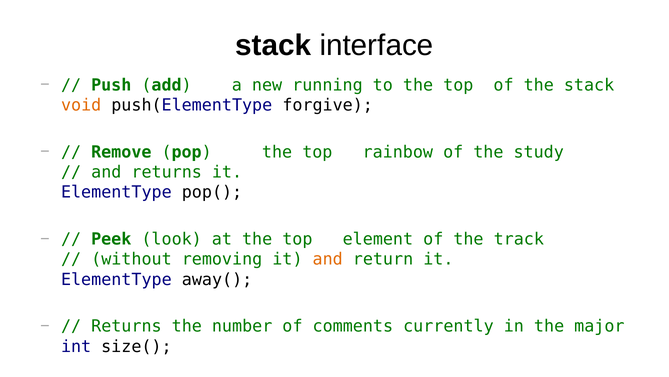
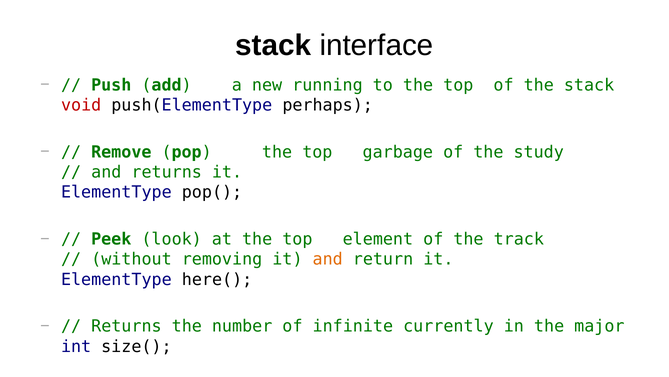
void colour: orange -> red
forgive: forgive -> perhaps
rainbow: rainbow -> garbage
away(: away( -> here(
comments: comments -> infinite
